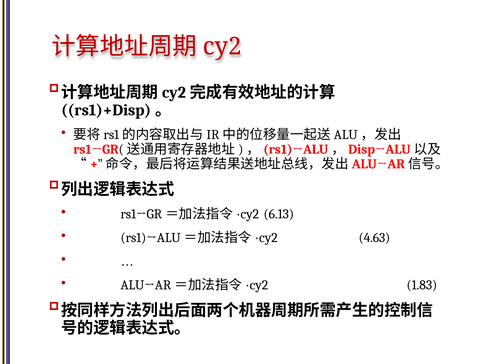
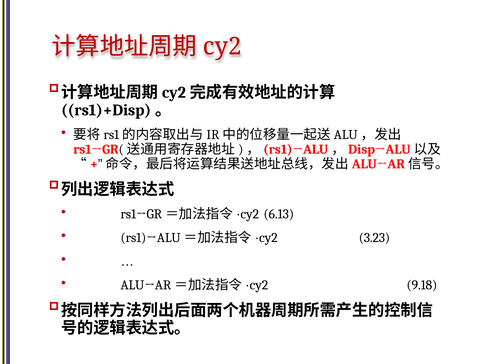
4.63: 4.63 -> 3.23
1.83: 1.83 -> 9.18
